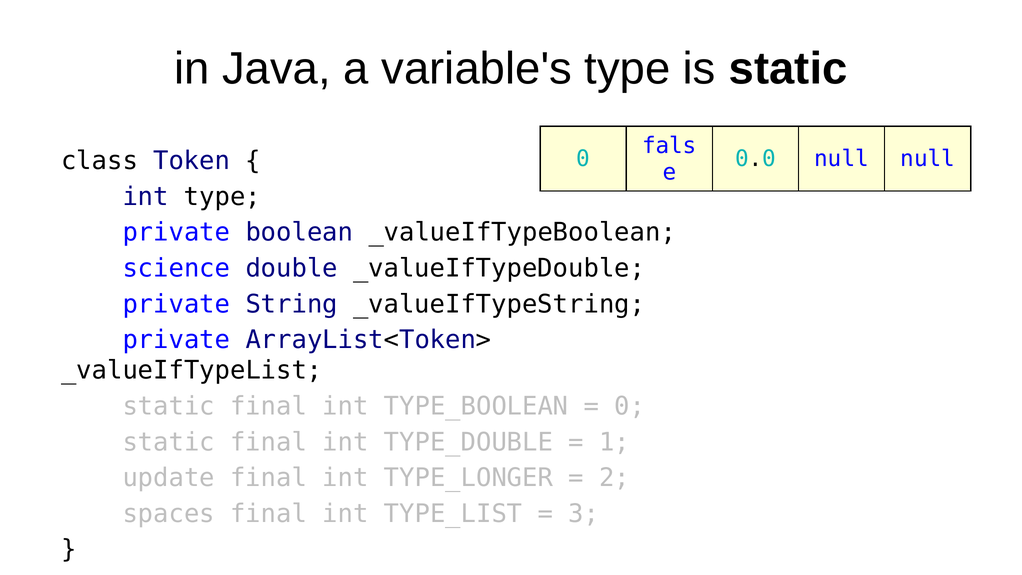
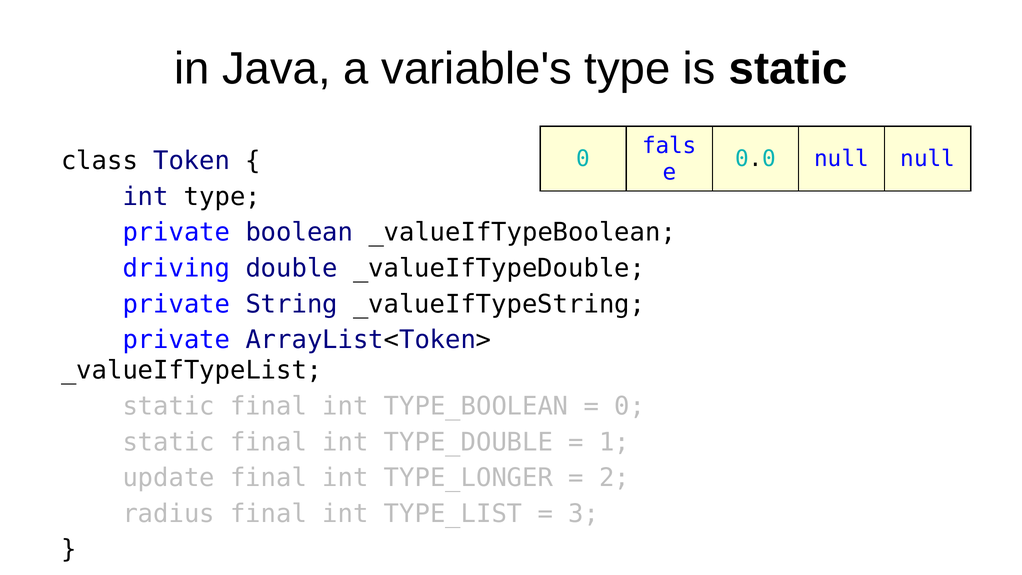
science: science -> driving
spaces: spaces -> radius
